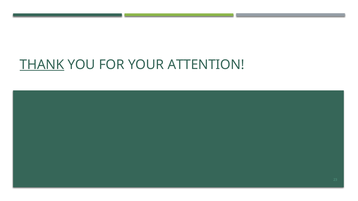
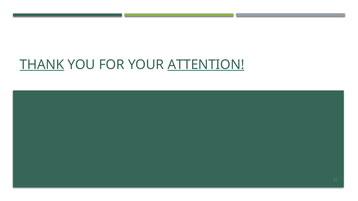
ATTENTION underline: none -> present
